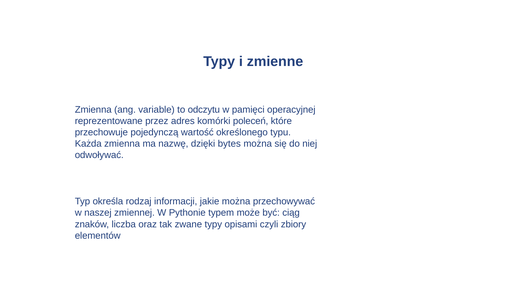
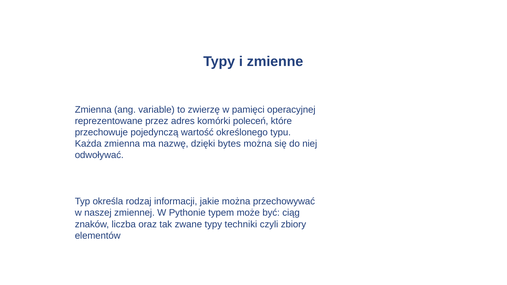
odczytu: odczytu -> zwierzę
opisami: opisami -> techniki
